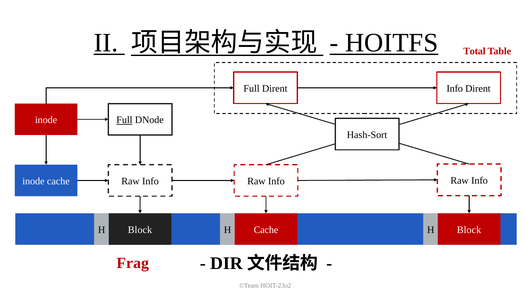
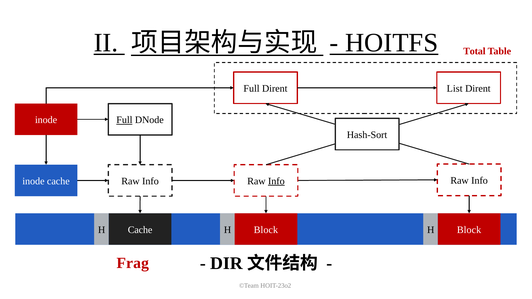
Dirent Info: Info -> List
Info at (276, 181) underline: none -> present
Block at (140, 230): Block -> Cache
Cache at (266, 230): Cache -> Block
